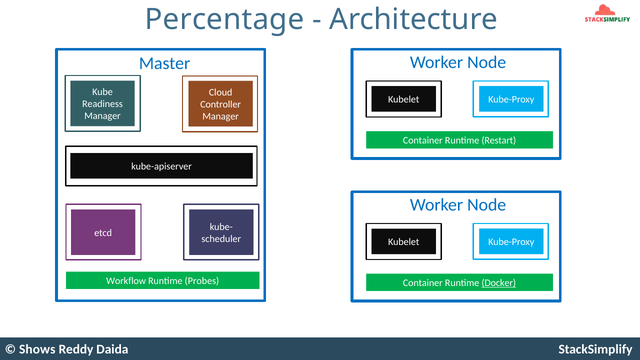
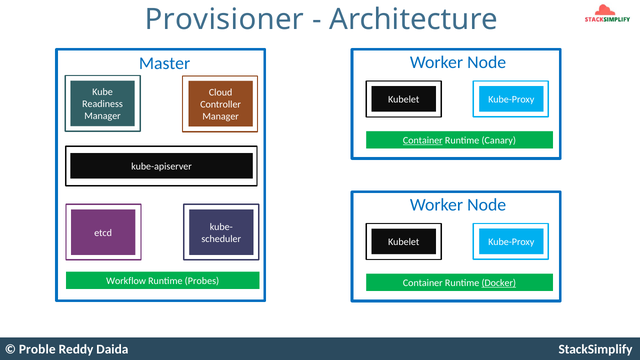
Percentage: Percentage -> Provisioner
Container at (423, 141) underline: none -> present
Restart: Restart -> Canary
Shows: Shows -> Proble
